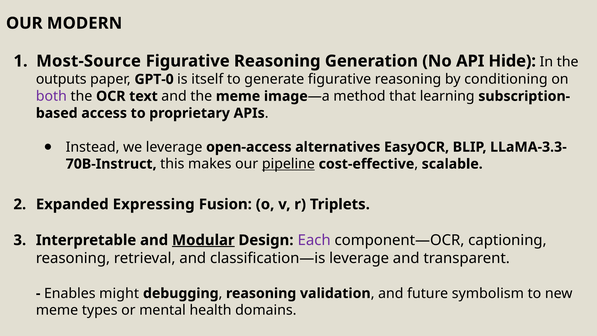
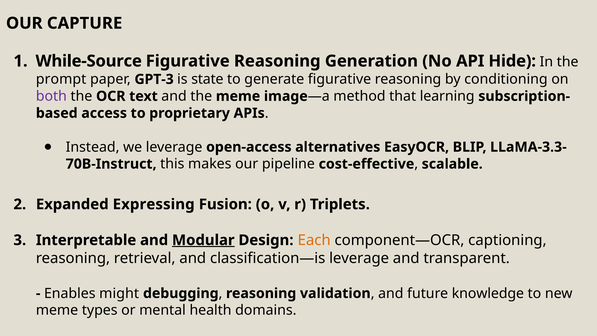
MODERN: MODERN -> CAPTURE
Most-Source: Most-Source -> While-Source
outputs: outputs -> prompt
GPT-0: GPT-0 -> GPT-3
itself: itself -> state
pipeline underline: present -> none
Each colour: purple -> orange
symbolism: symbolism -> knowledge
